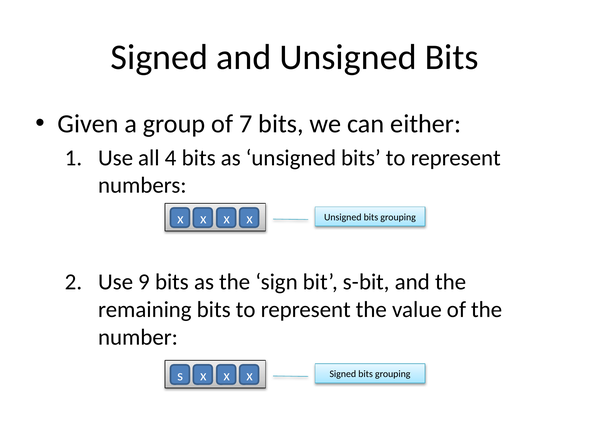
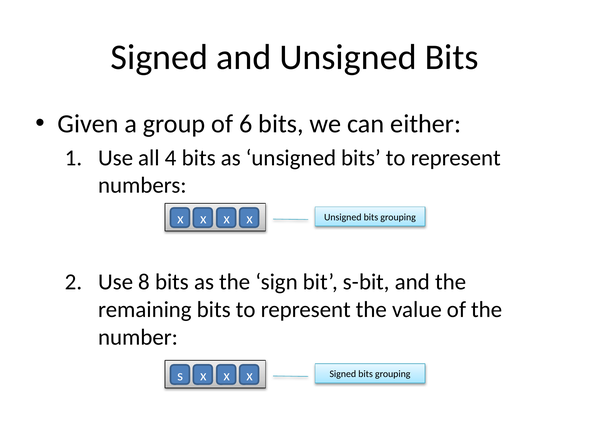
7: 7 -> 6
9: 9 -> 8
